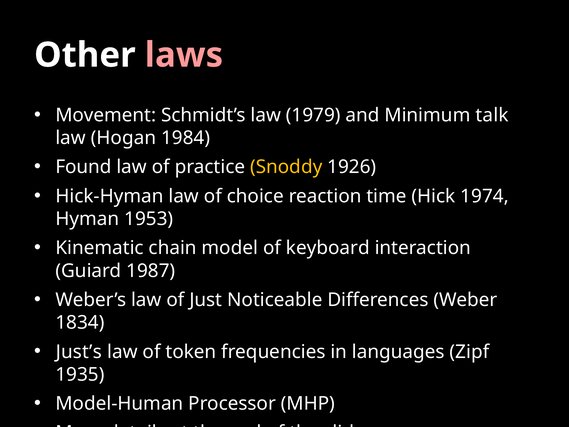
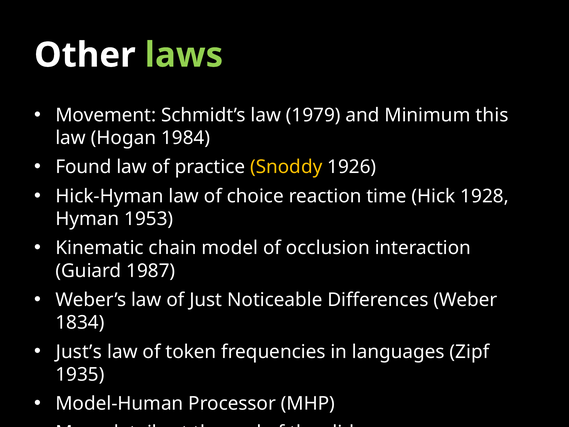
laws colour: pink -> light green
talk: talk -> this
1974: 1974 -> 1928
keyboard: keyboard -> occlusion
